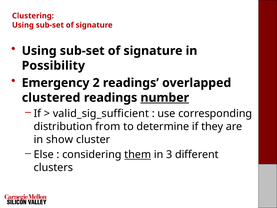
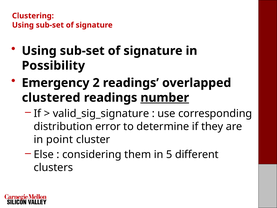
valid_sig_sufficient: valid_sig_sufficient -> valid_sig_signature
from: from -> error
show: show -> point
them underline: present -> none
3: 3 -> 5
